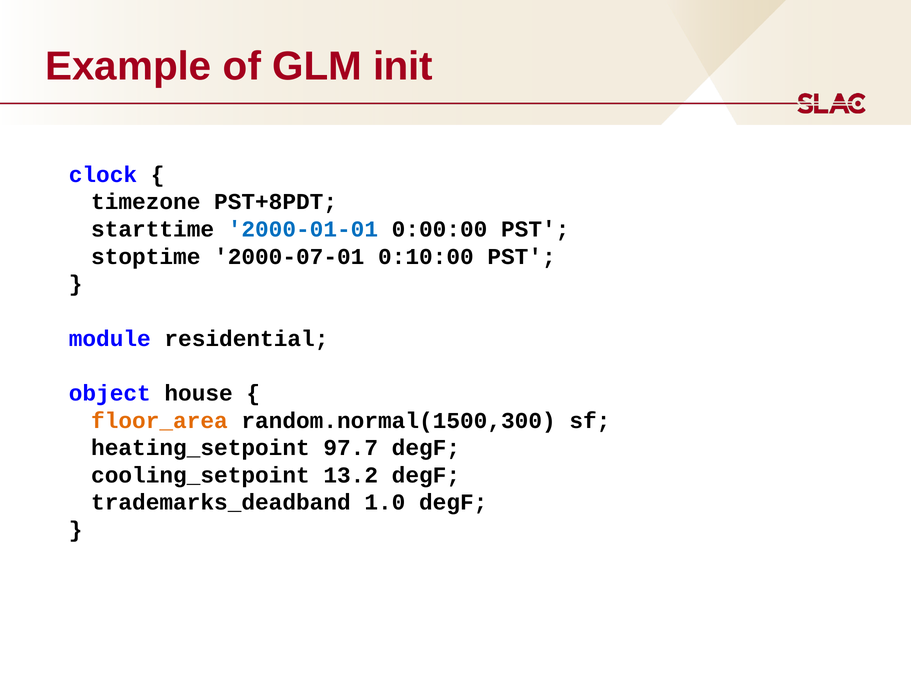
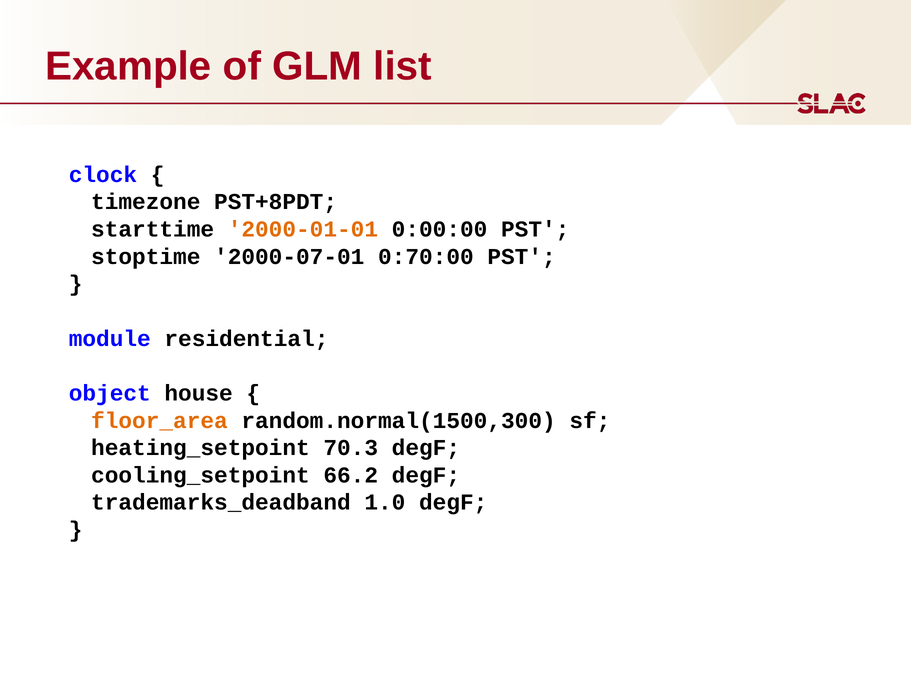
init: init -> list
2000-01-01 colour: blue -> orange
0:10:00: 0:10:00 -> 0:70:00
97.7: 97.7 -> 70.3
13.2: 13.2 -> 66.2
